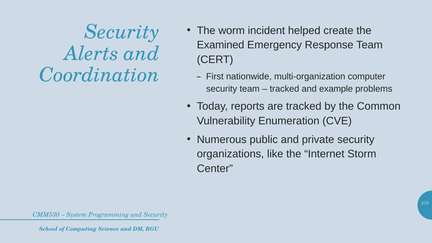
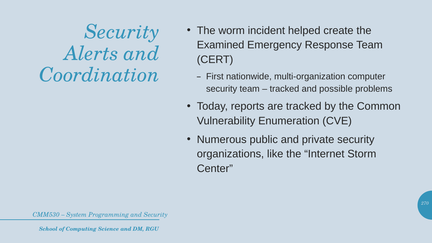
example: example -> possible
